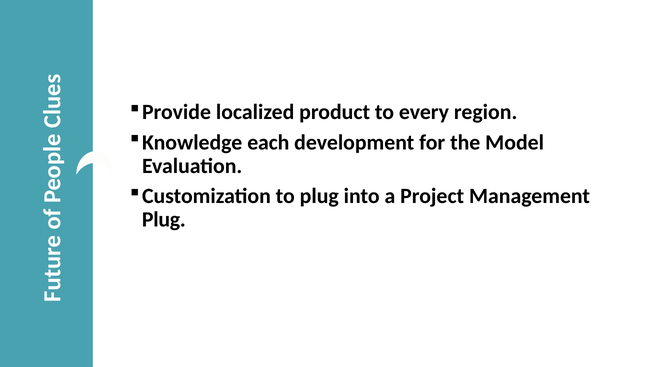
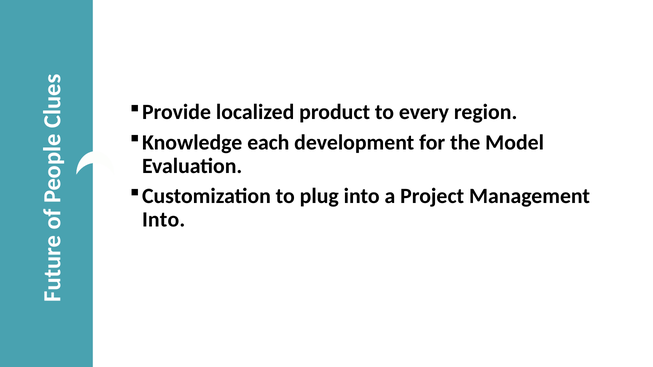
Plug at (164, 220): Plug -> Into
